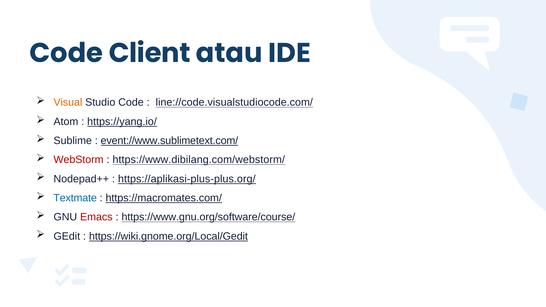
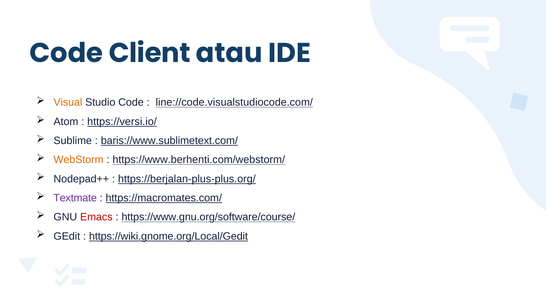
https://yang.io/: https://yang.io/ -> https://versi.io/
event://www.sublimetext.com/: event://www.sublimetext.com/ -> baris://www.sublimetext.com/
WebStorm colour: red -> orange
https://www.dibilang.com/webstorm/: https://www.dibilang.com/webstorm/ -> https://www.berhenti.com/webstorm/
https://aplikasi-plus-plus.org/: https://aplikasi-plus-plus.org/ -> https://berjalan-plus-plus.org/
Textmate colour: blue -> purple
